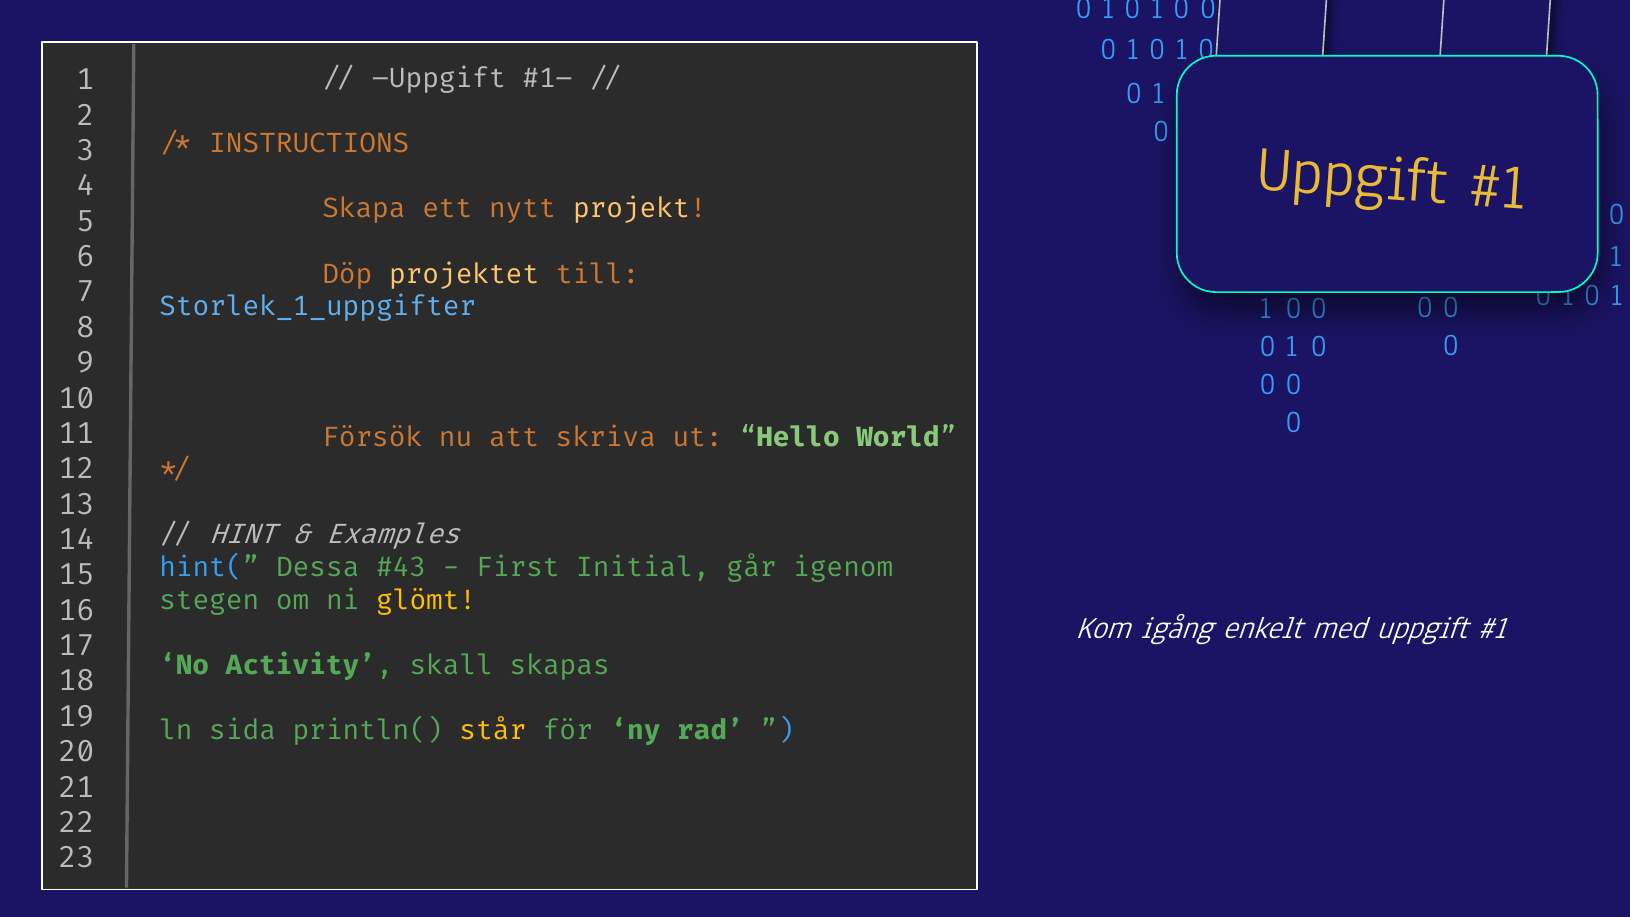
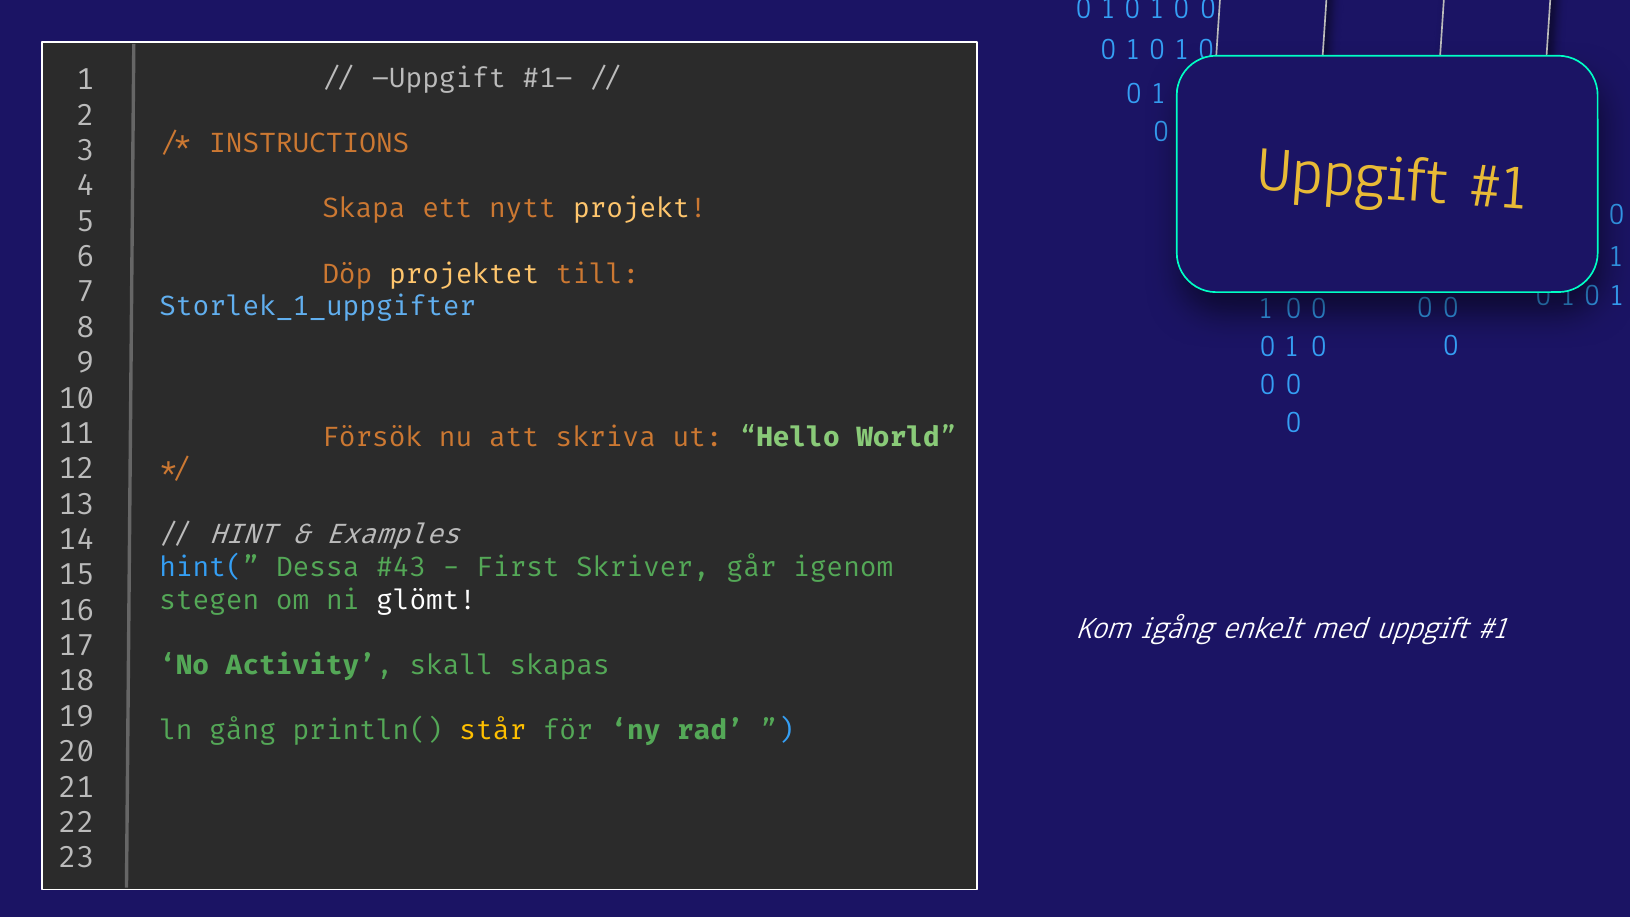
Initial: Initial -> Skriver
glömt colour: yellow -> white
sida: sida -> gång
